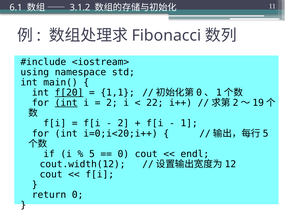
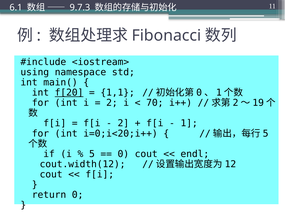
3.1.2: 3.1.2 -> 9.7.3
int at (66, 103) underline: present -> none
22: 22 -> 70
